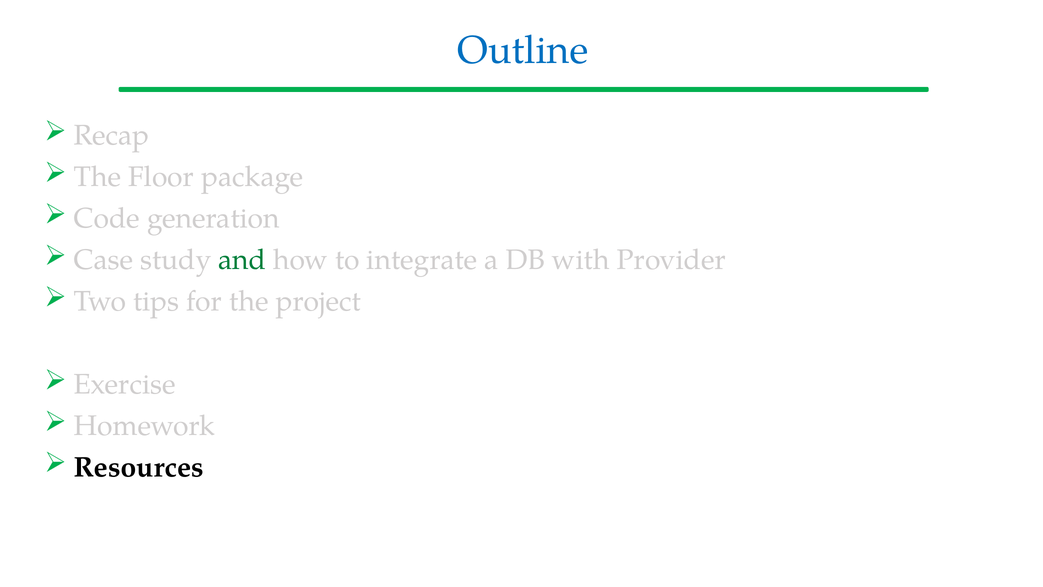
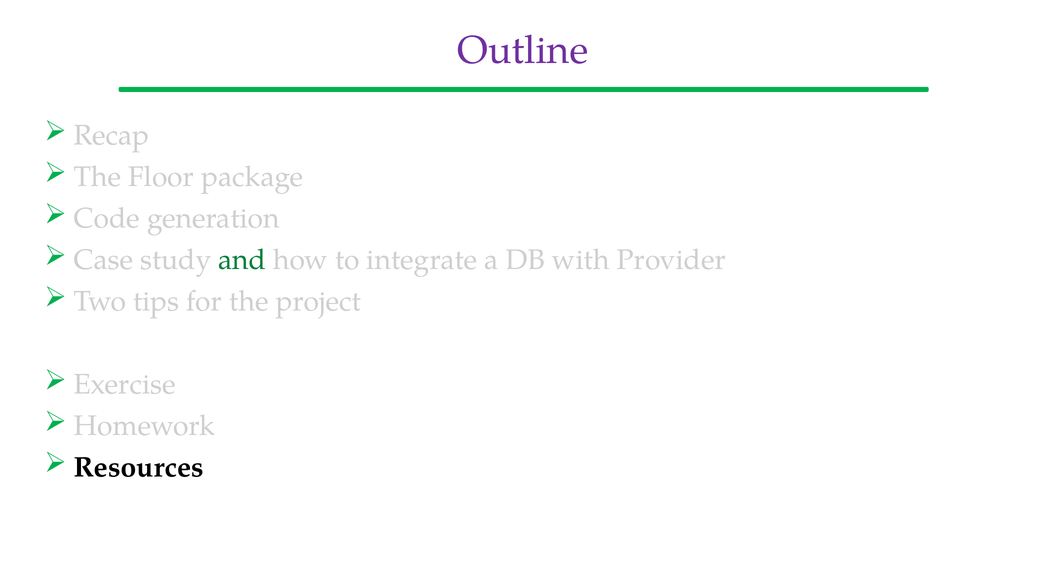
Outline colour: blue -> purple
